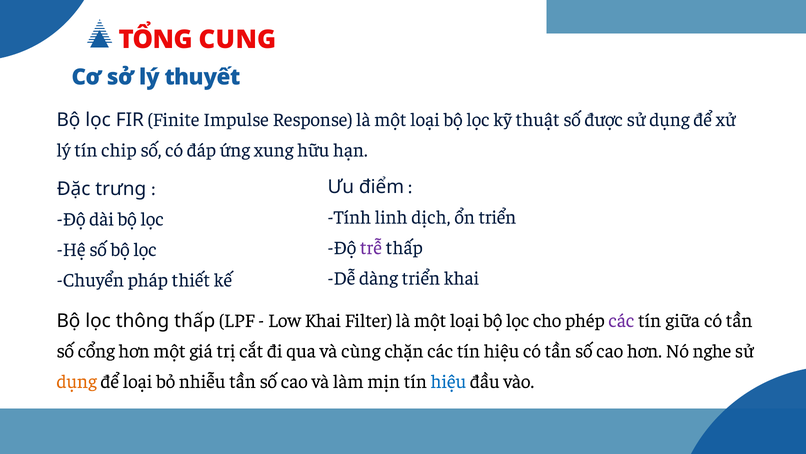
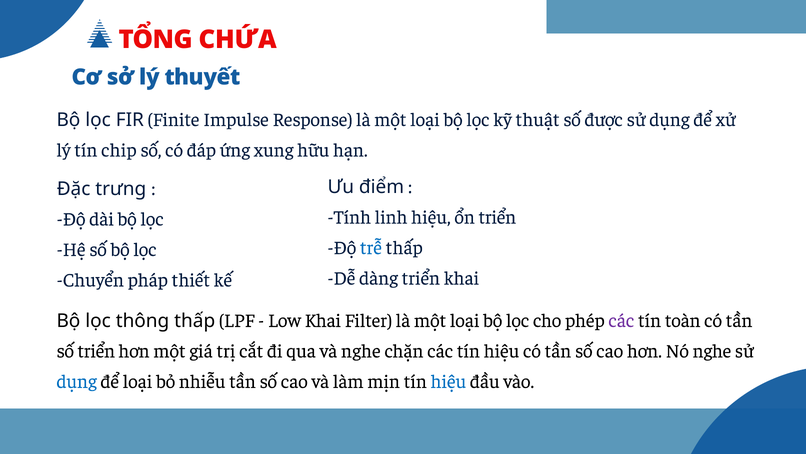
CUNG: CUNG -> CHỨA
linh dịch: dịch -> hiệu
trễ colour: purple -> blue
giữa: giữa -> toàn
số cổng: cổng -> triển
và cùng: cùng -> nghe
dụng at (77, 381) colour: orange -> blue
